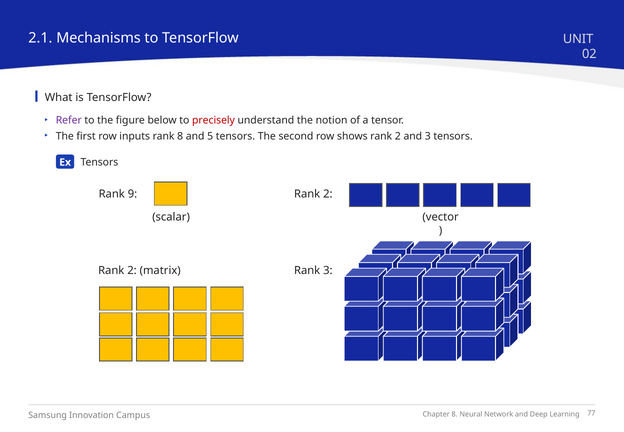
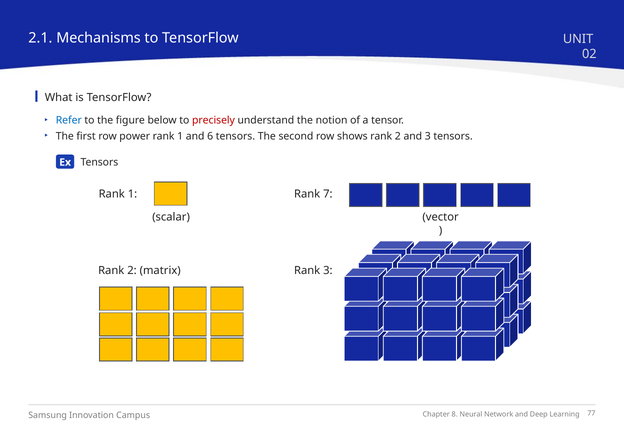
Refer colour: purple -> blue
inputs: inputs -> power
8 at (180, 136): 8 -> 1
5: 5 -> 6
9 at (132, 194): 9 -> 1
2 at (328, 194): 2 -> 7
